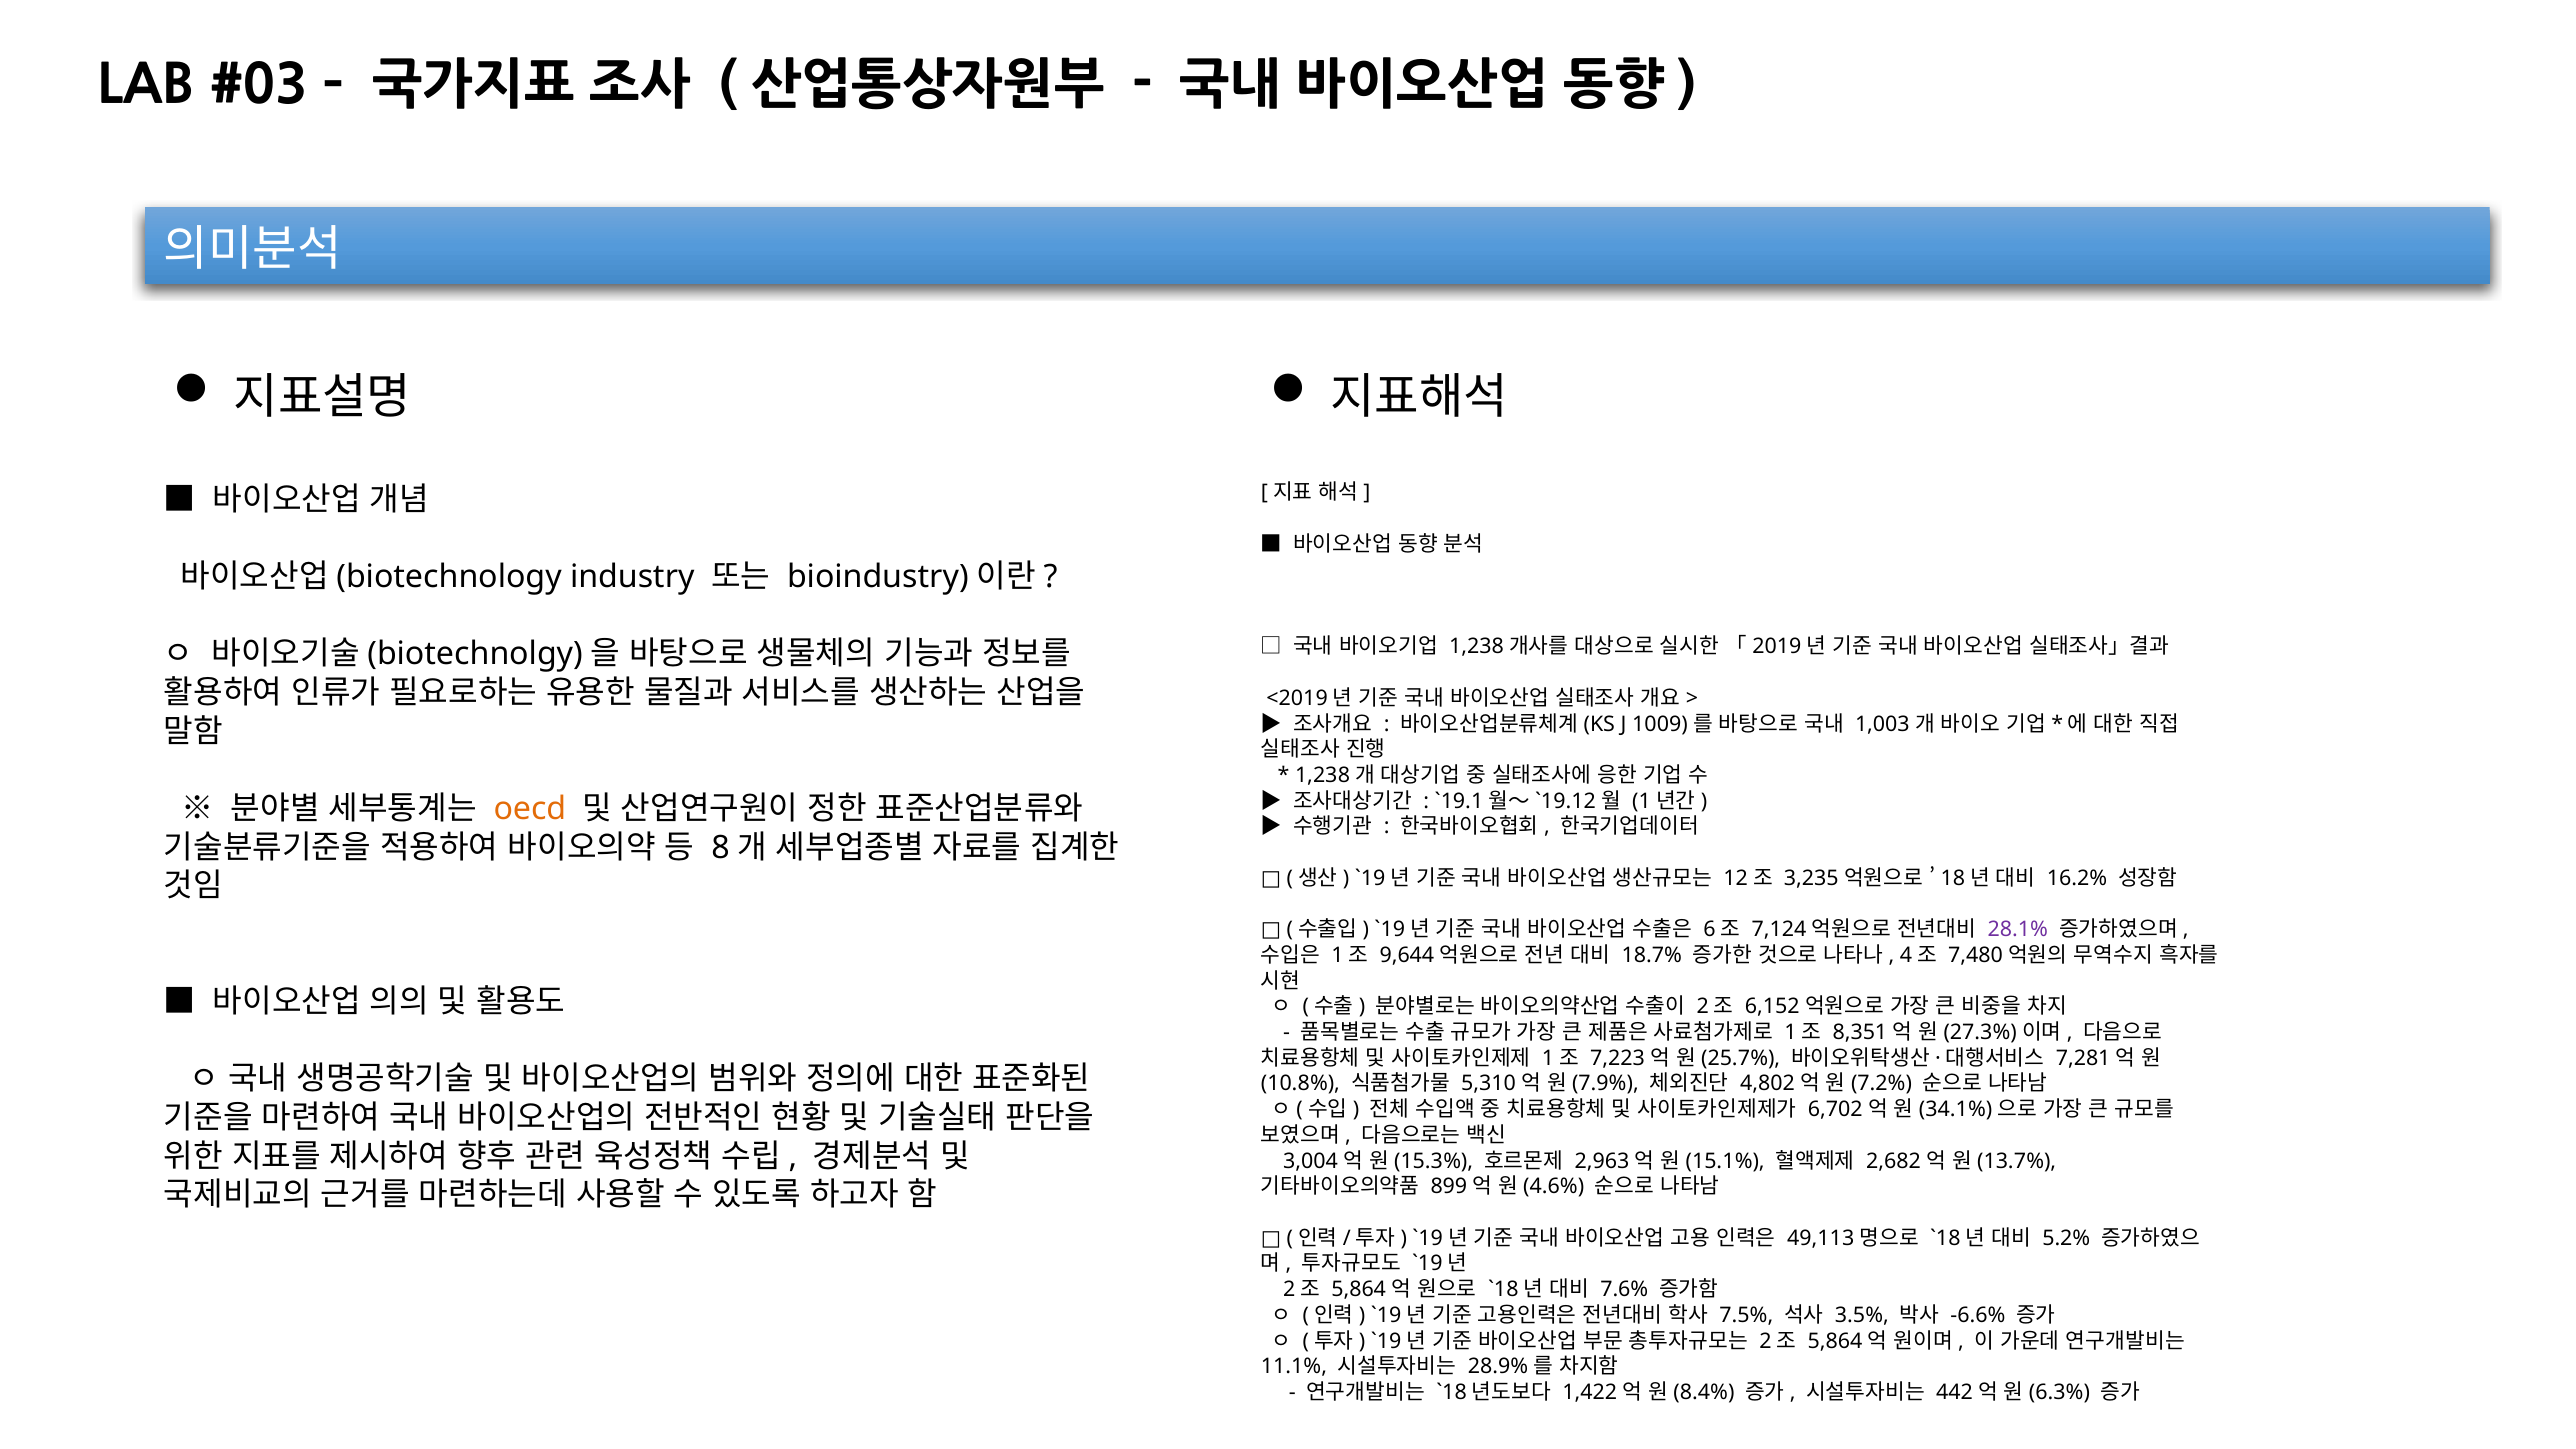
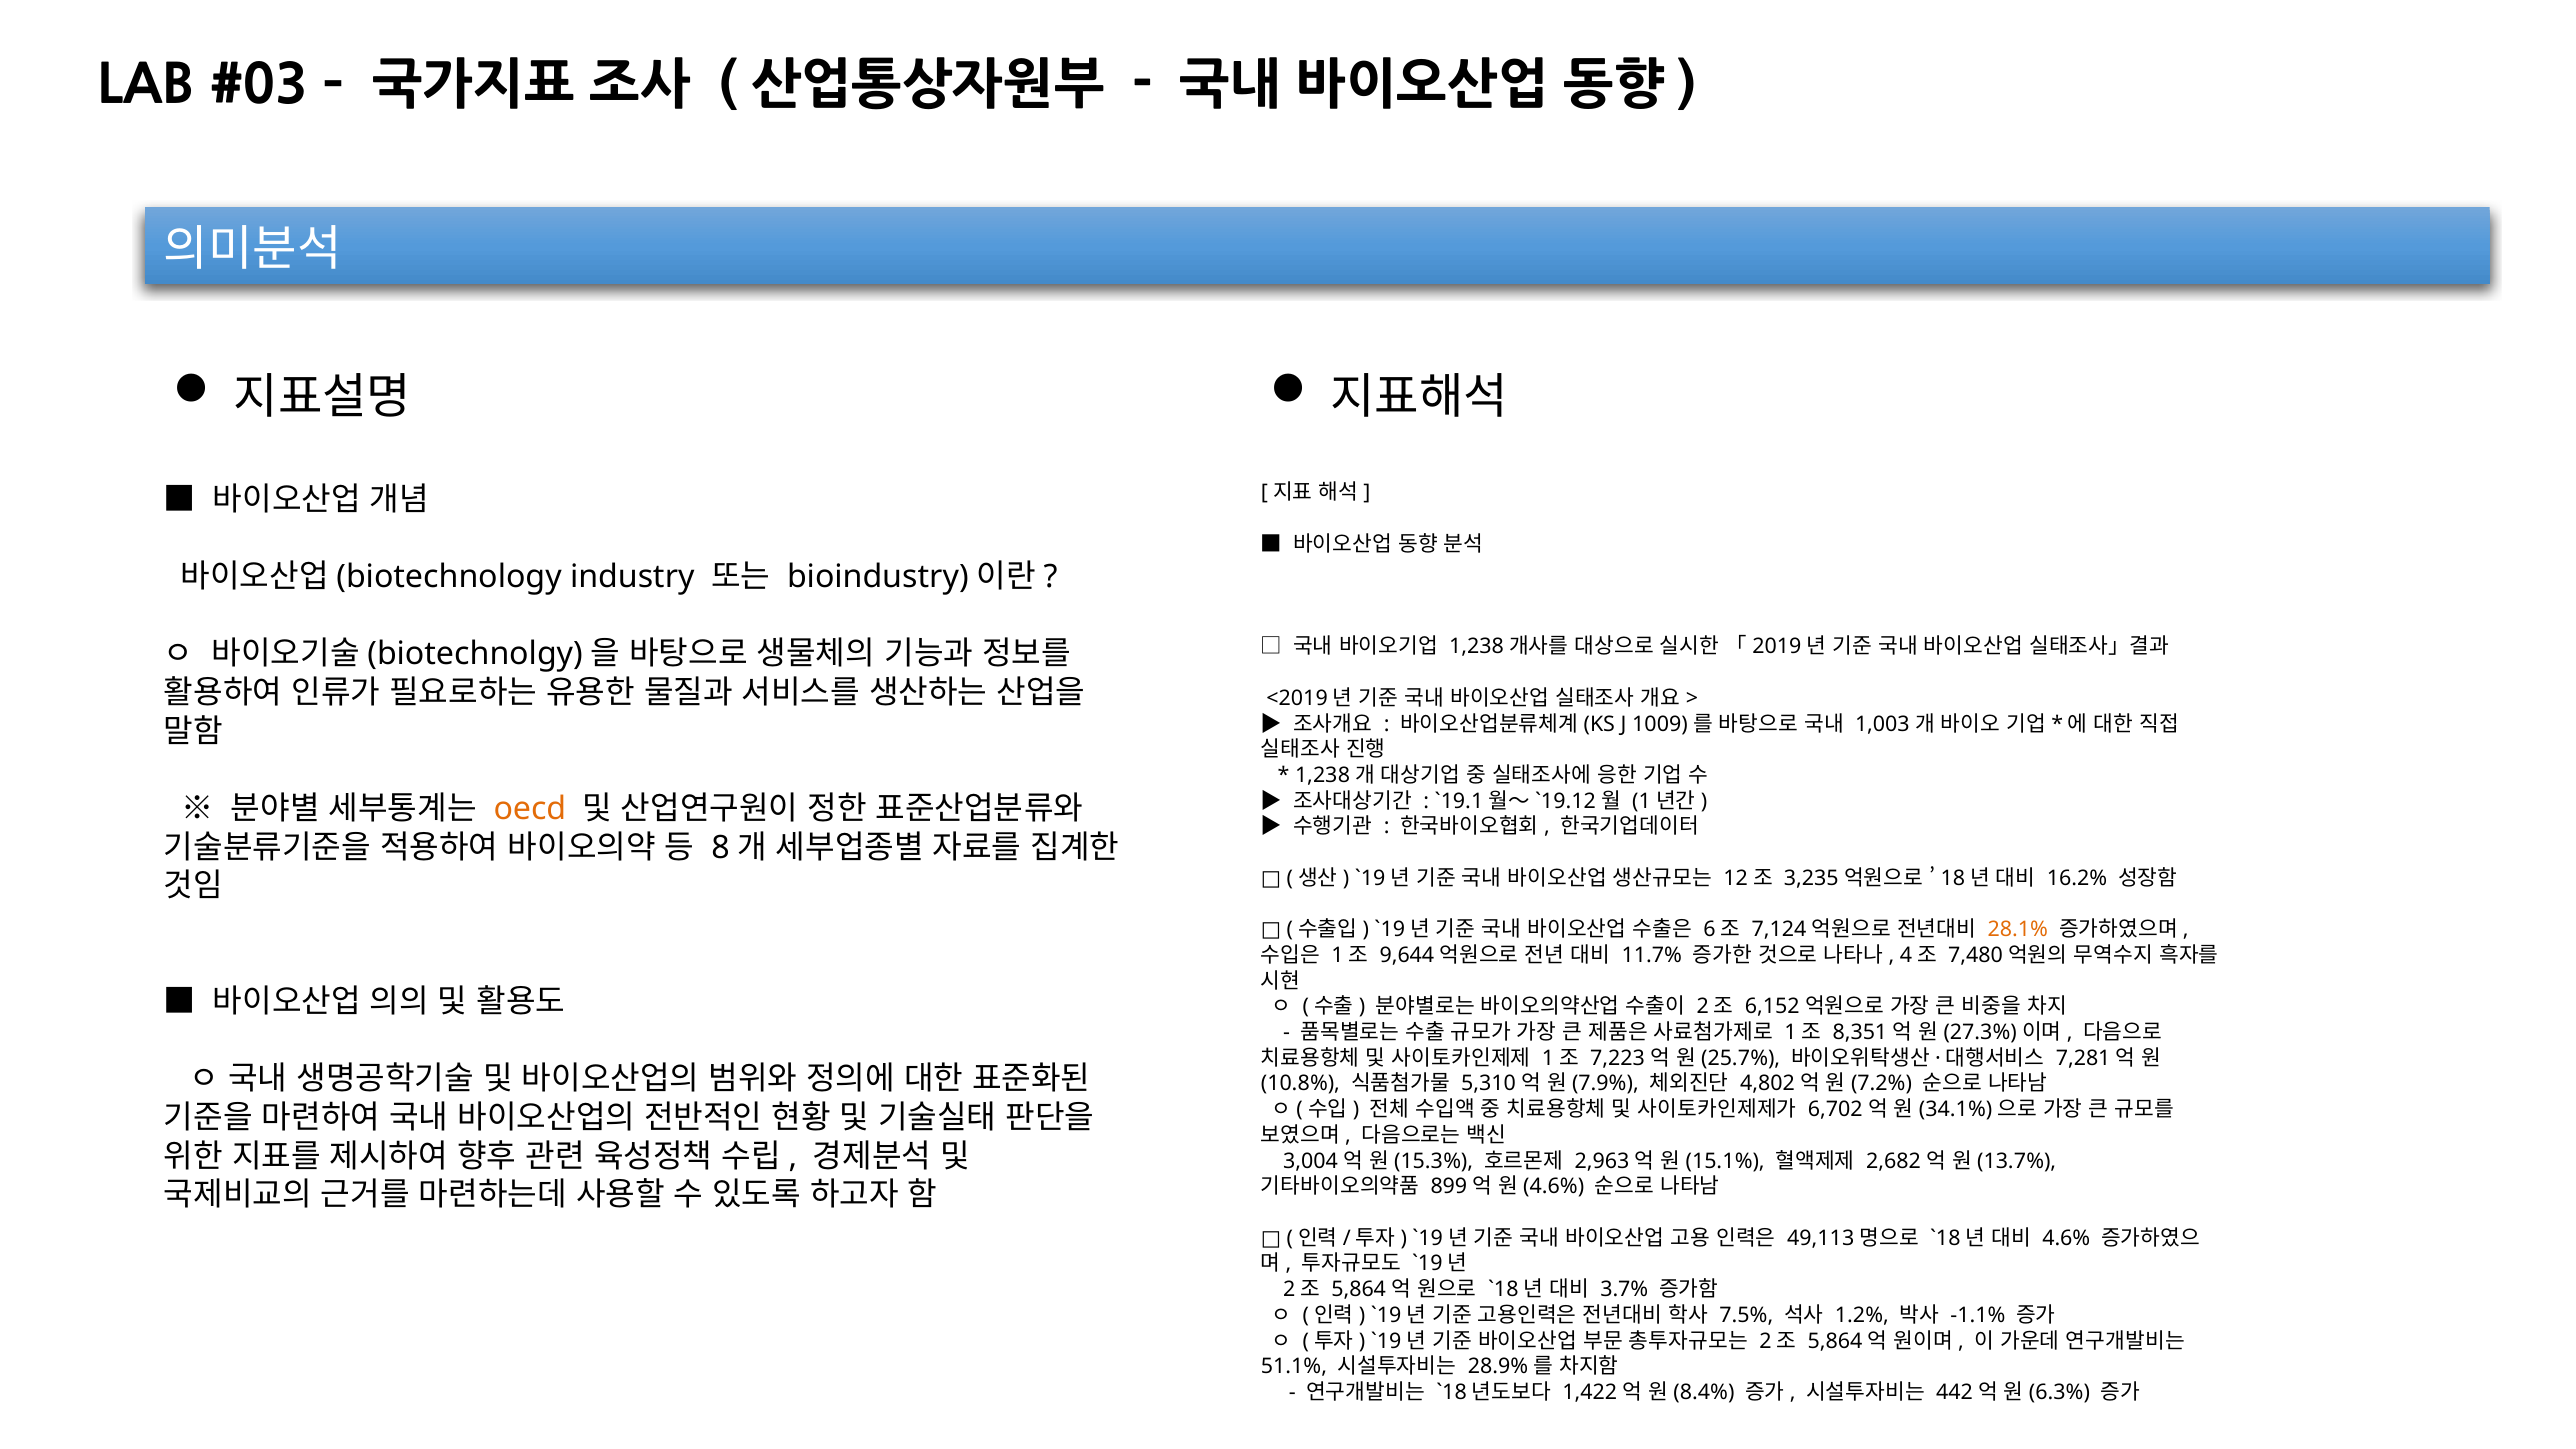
28.1% colour: purple -> orange
18.7%: 18.7% -> 11.7%
5.2%: 5.2% -> 4.6%
7.6%: 7.6% -> 3.7%
3.5%: 3.5% -> 1.2%
-6.6%: -6.6% -> -1.1%
11.1%: 11.1% -> 51.1%
